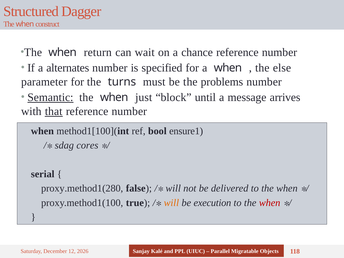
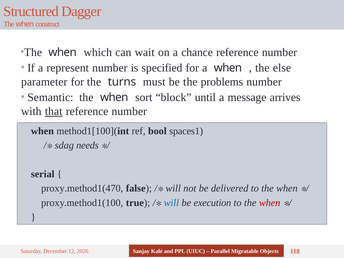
return: return -> which
alternates: alternates -> represent
Semantic underline: present -> none
just: just -> sort
ensure1: ensure1 -> spaces1
cores: cores -> needs
proxy.method1(280: proxy.method1(280 -> proxy.method1(470
will at (171, 203) colour: orange -> blue
